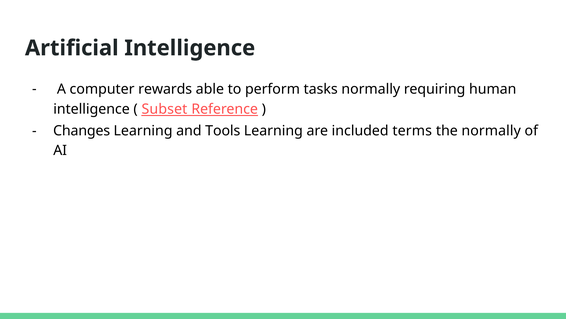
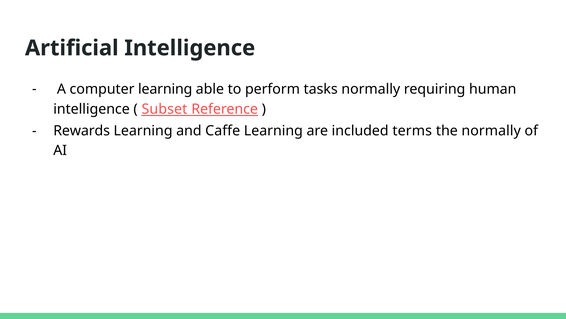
computer rewards: rewards -> learning
Changes: Changes -> Rewards
Tools: Tools -> Caffe
